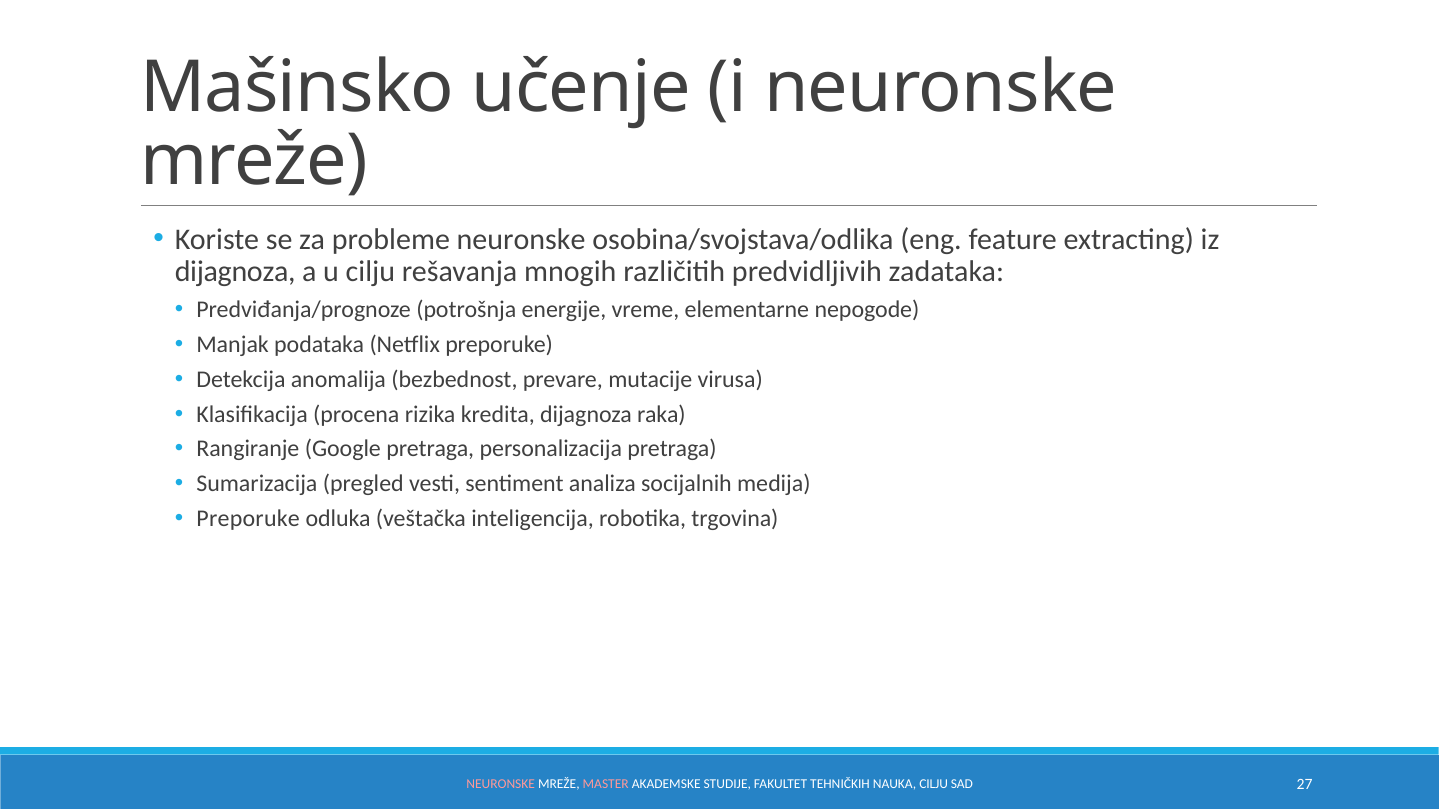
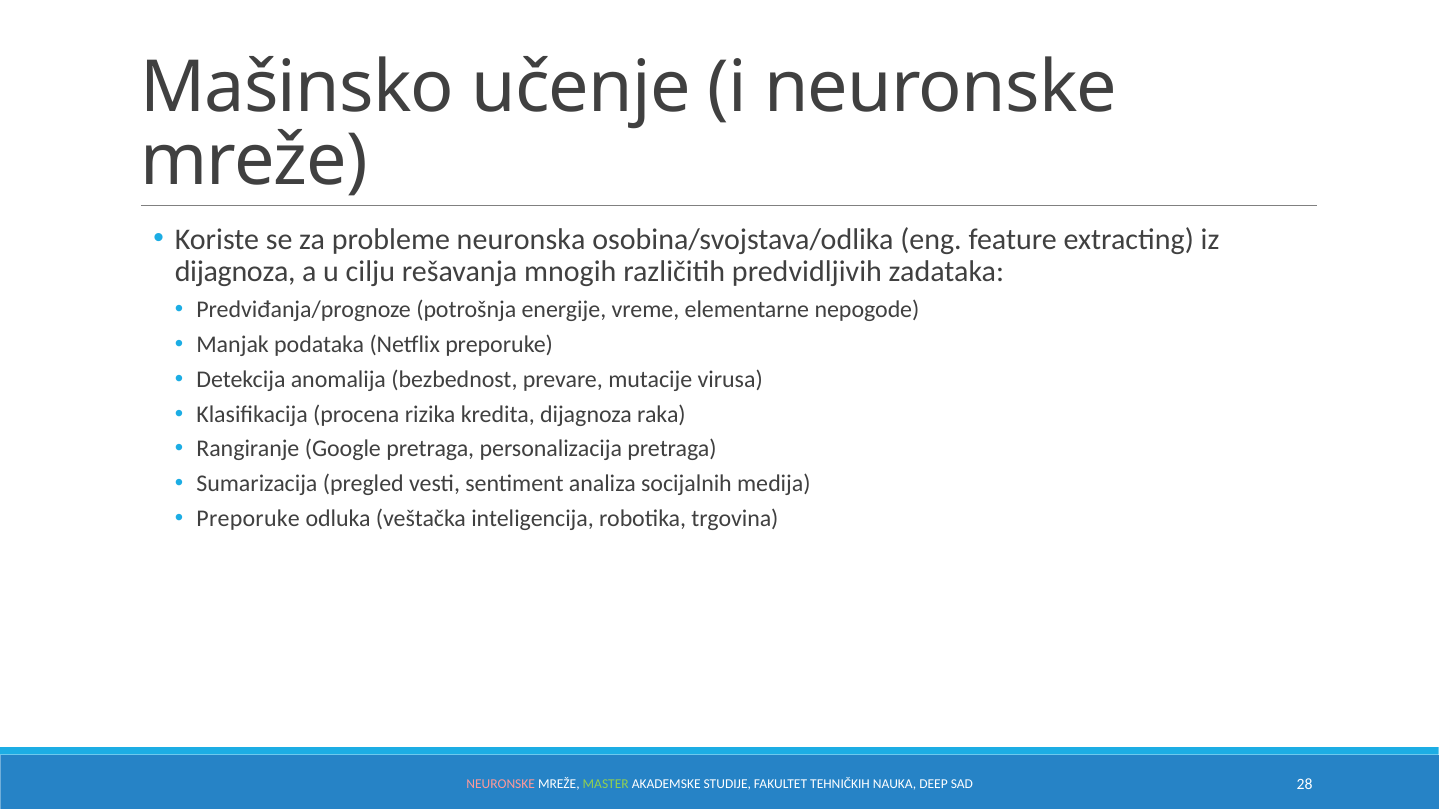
probleme neuronske: neuronske -> neuronska
MASTER colour: pink -> light green
NAUKA CILJU: CILJU -> DEEP
27: 27 -> 28
